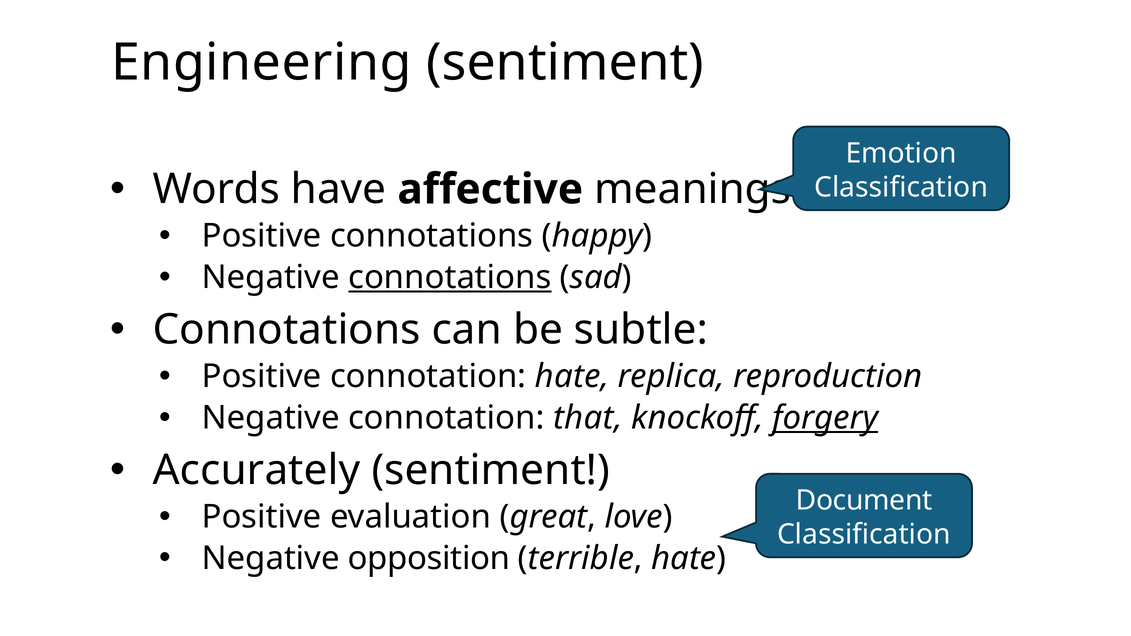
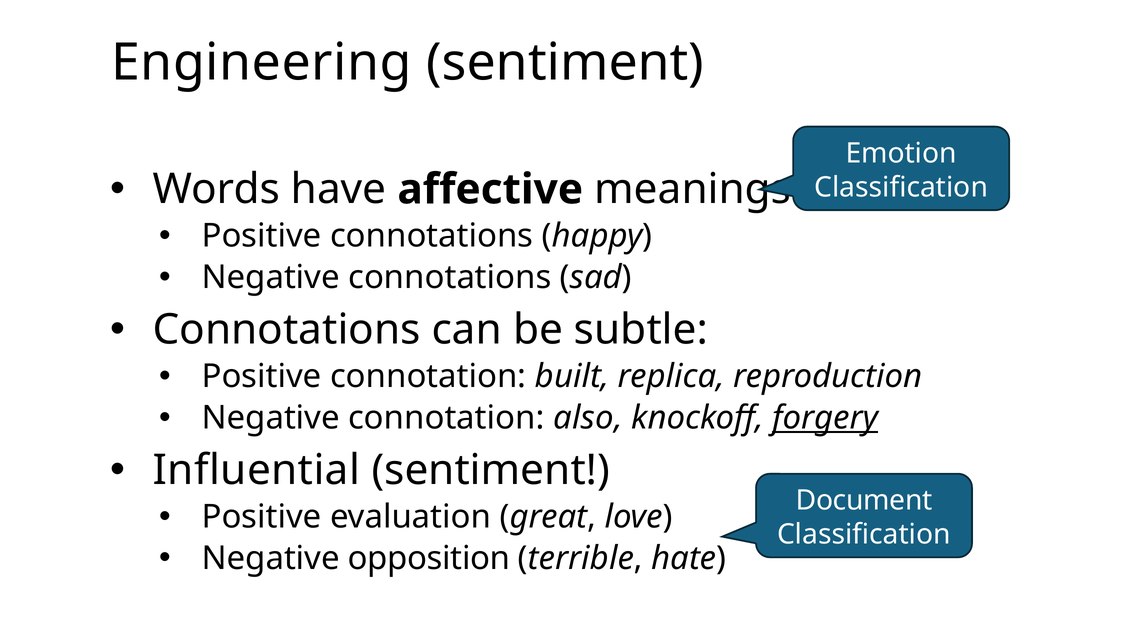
connotations at (450, 278) underline: present -> none
connotation hate: hate -> built
that: that -> also
Accurately: Accurately -> Influential
